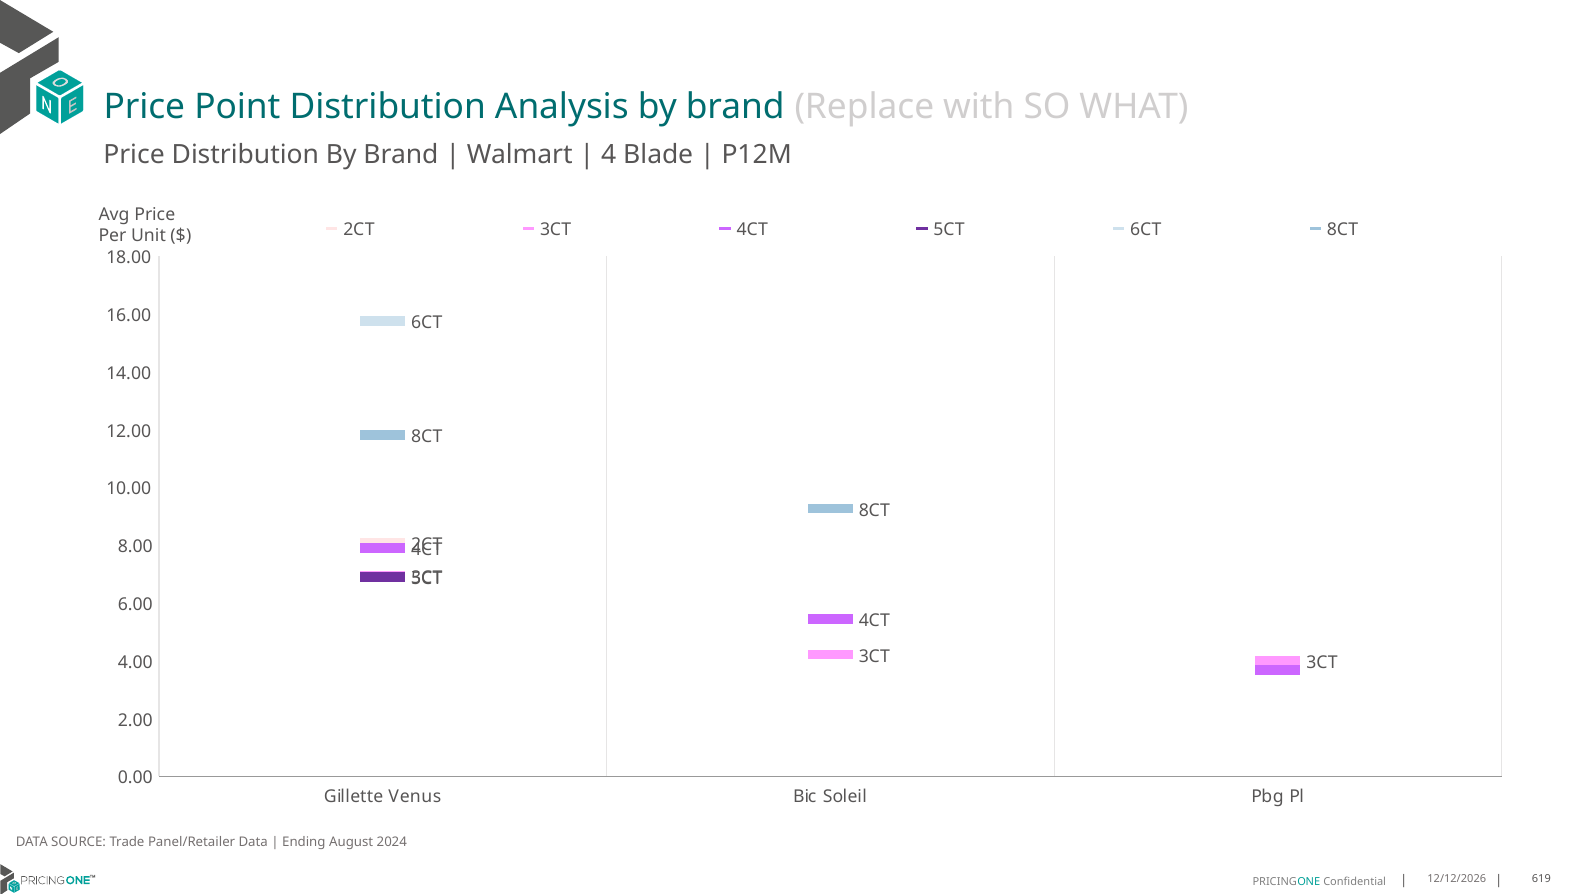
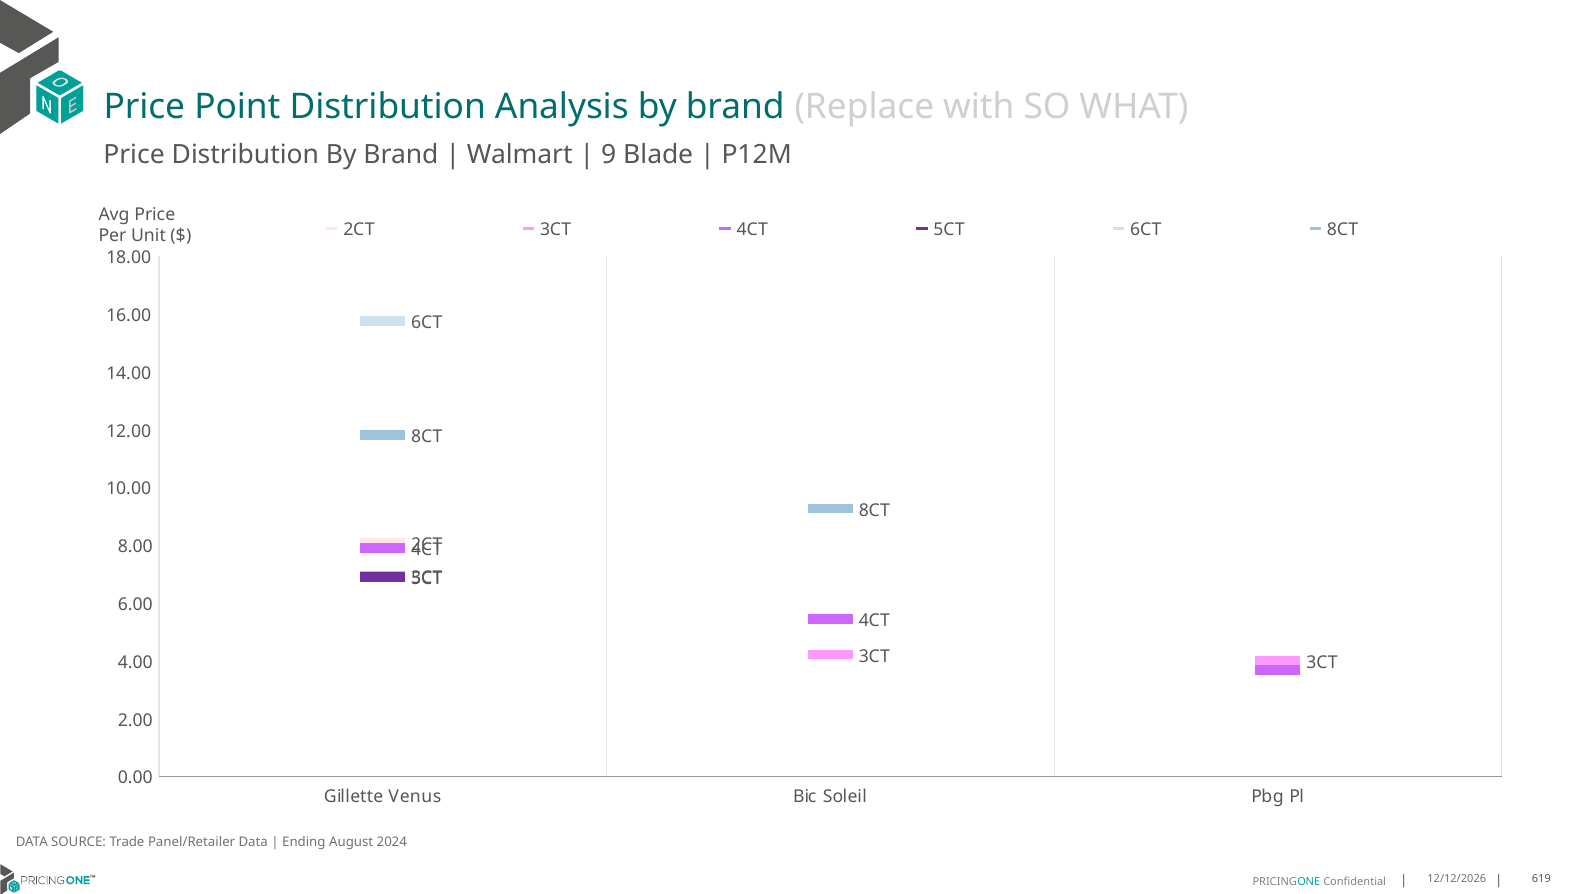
4: 4 -> 9
